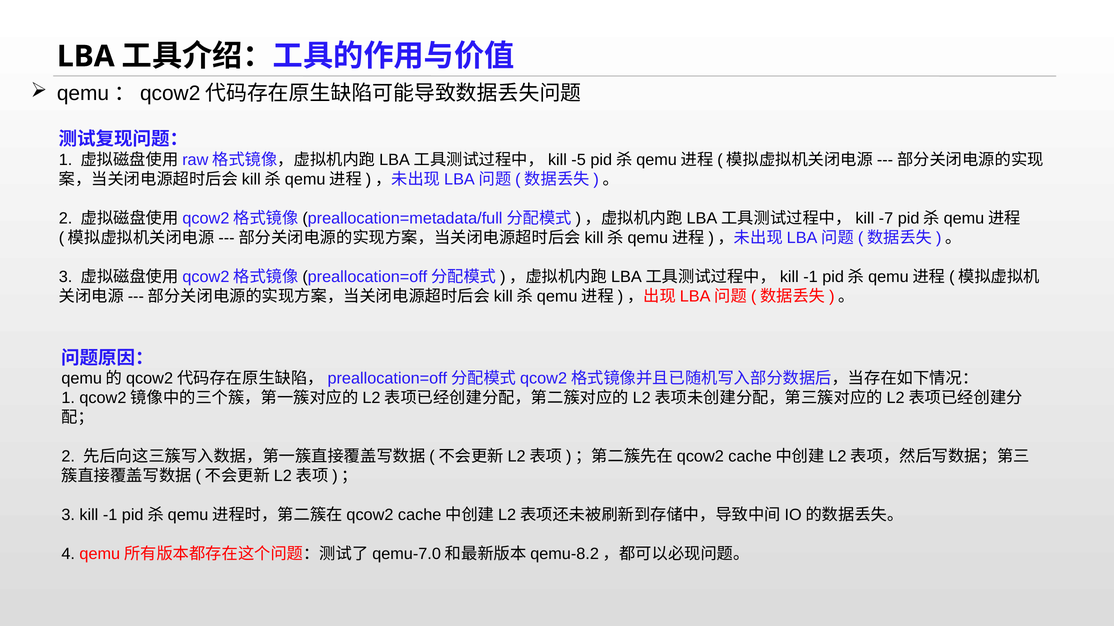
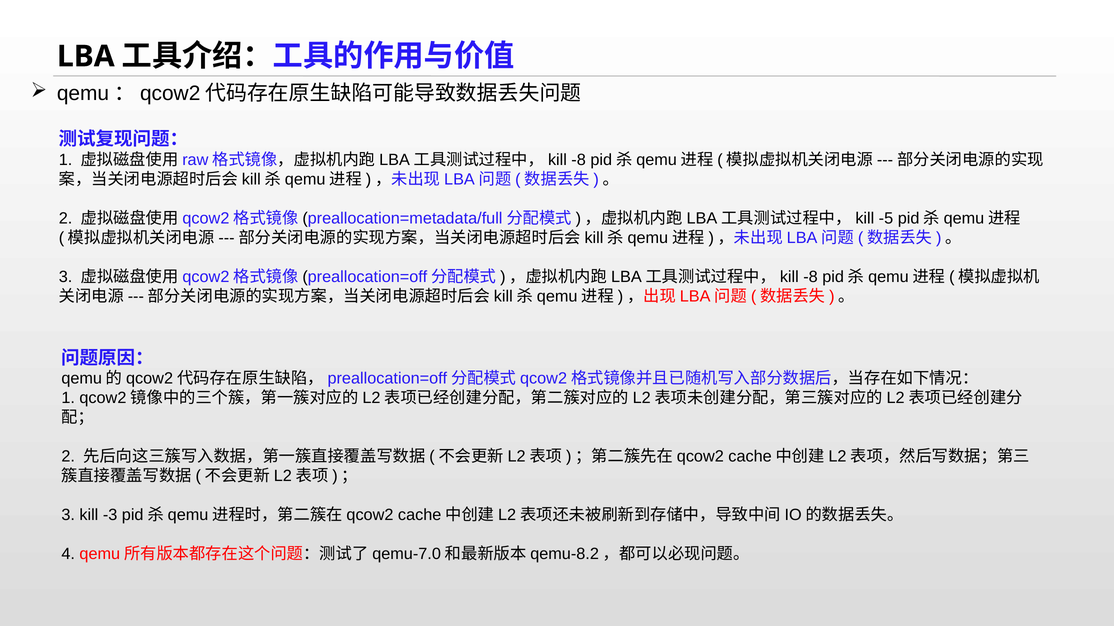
-5 at (579, 160): -5 -> -8
-7: -7 -> -5
-1 at (810, 277): -1 -> -8
kill -1: -1 -> -3
